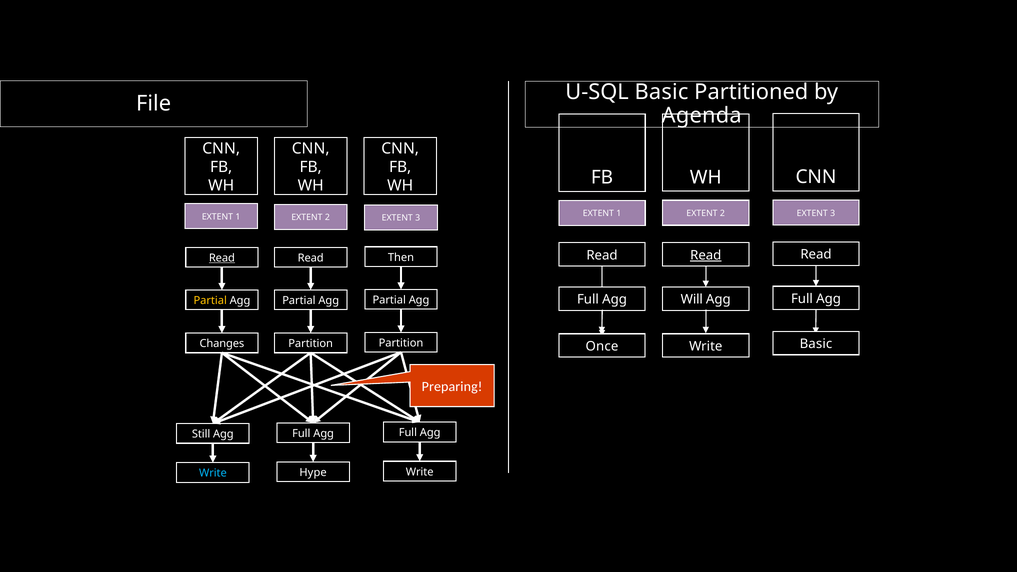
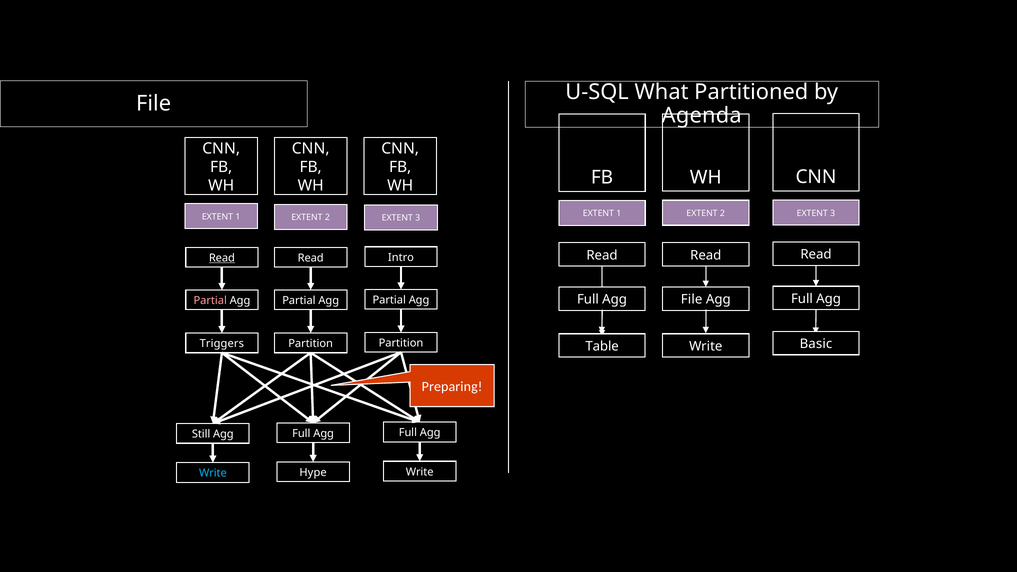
U-SQL Basic: Basic -> What
Read at (706, 255) underline: present -> none
Then: Then -> Intro
Agg Will: Will -> File
Partial at (210, 301) colour: yellow -> pink
Changes: Changes -> Triggers
Once: Once -> Table
